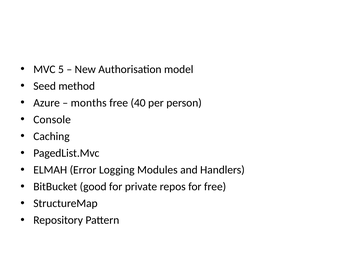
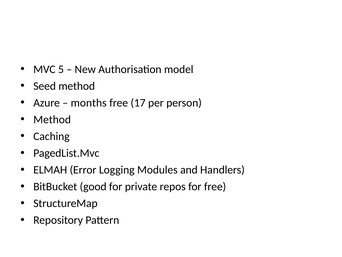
40: 40 -> 17
Console at (52, 119): Console -> Method
